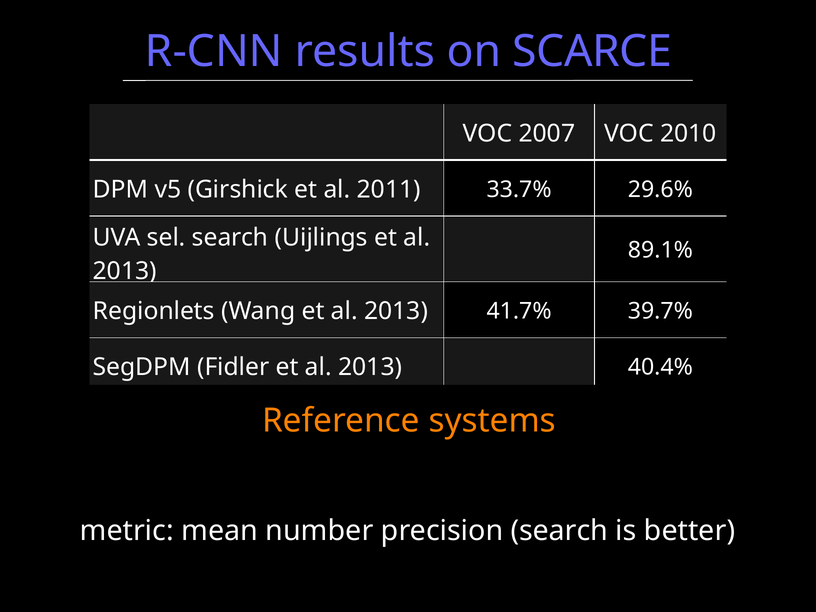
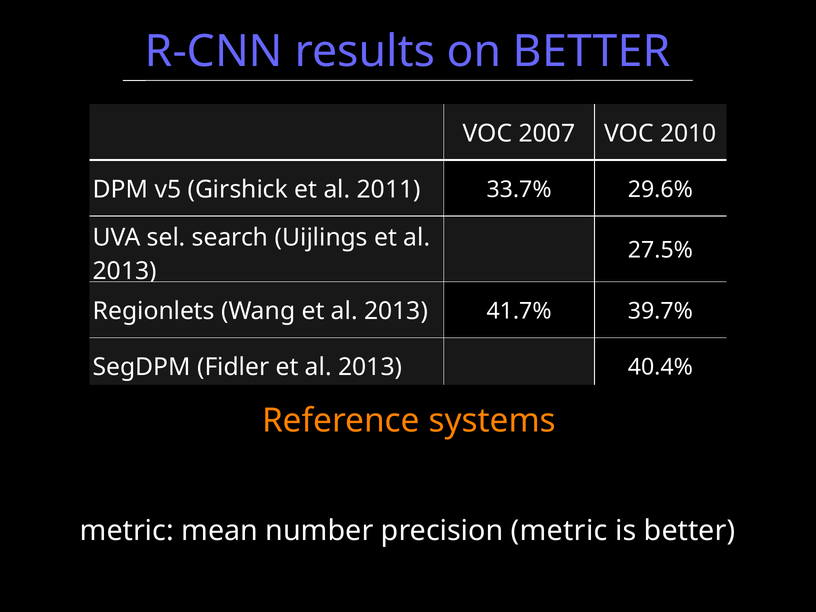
on SCARCE: SCARCE -> BETTER
89.1%: 89.1% -> 27.5%
precision search: search -> metric
